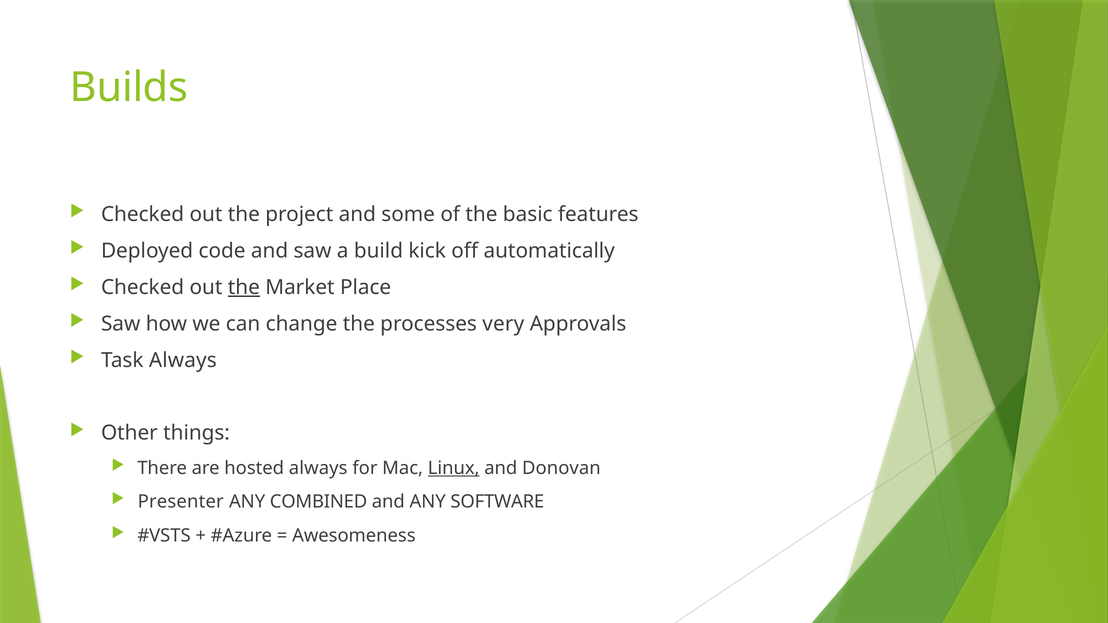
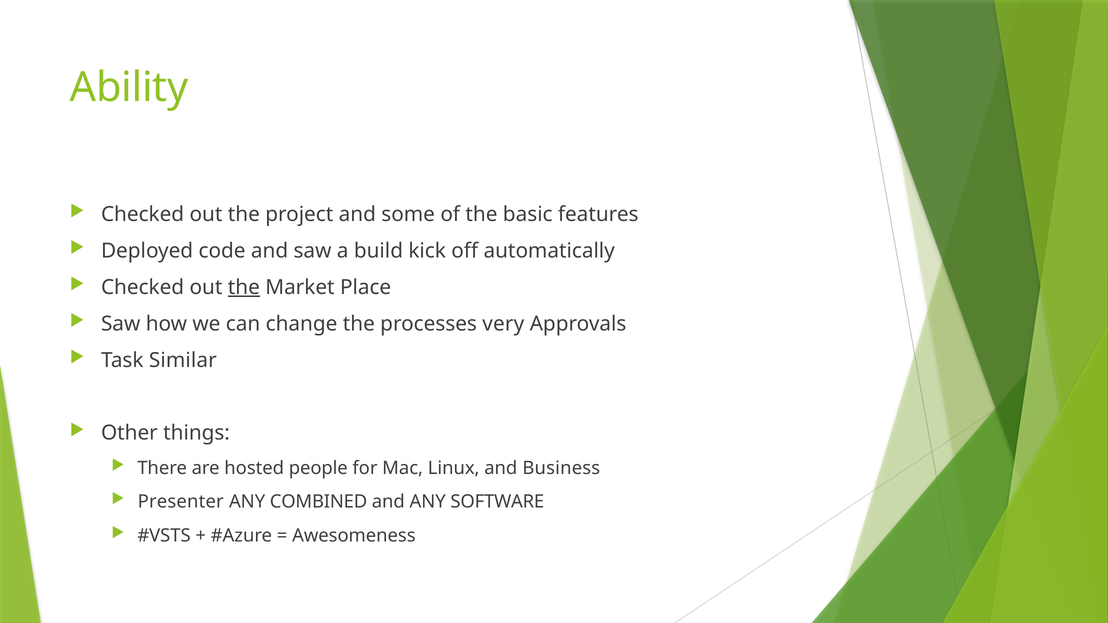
Builds: Builds -> Ability
Task Always: Always -> Similar
hosted always: always -> people
Linux underline: present -> none
Donovan: Donovan -> Business
